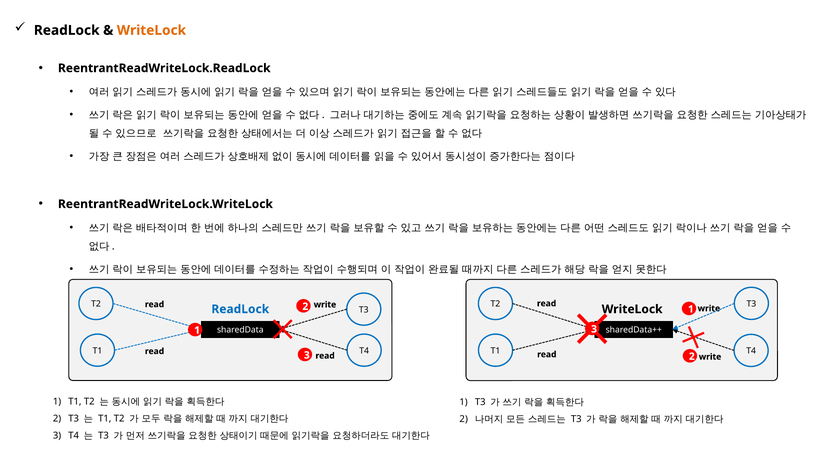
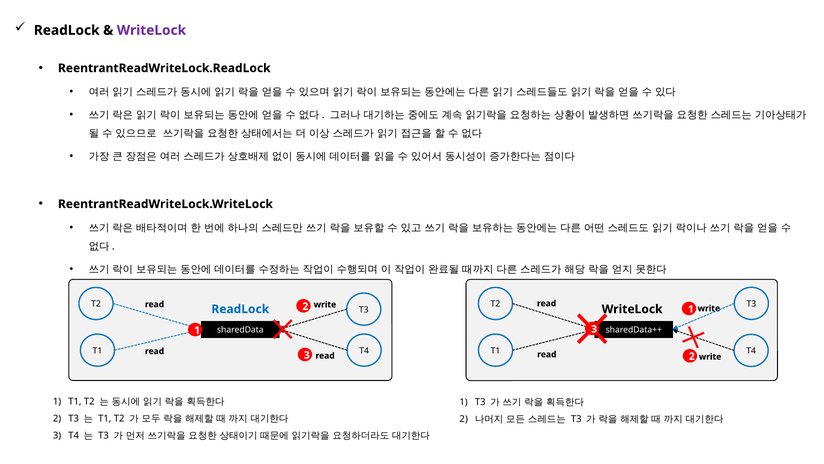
WriteLock at (151, 30) colour: orange -> purple
